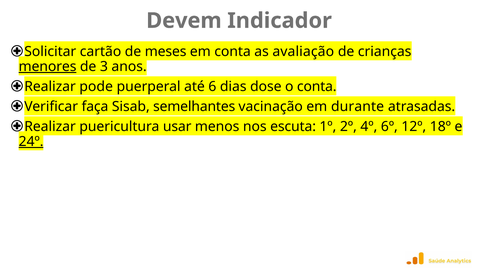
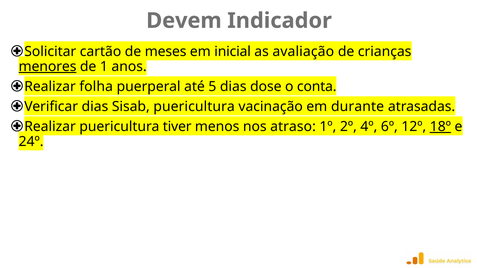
em conta: conta -> inicial
3: 3 -> 1
pode: pode -> folha
6: 6 -> 5
Verificar faça: faça -> dias
Sisab semelhantes: semelhantes -> puericultura
usar: usar -> tiver
escuta: escuta -> atraso
18º underline: none -> present
24º underline: present -> none
